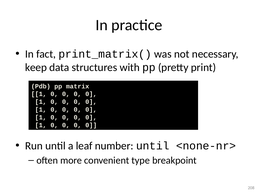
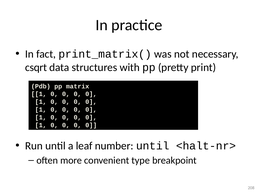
keep: keep -> csqrt
<none-nr>: <none-nr> -> <halt-nr>
